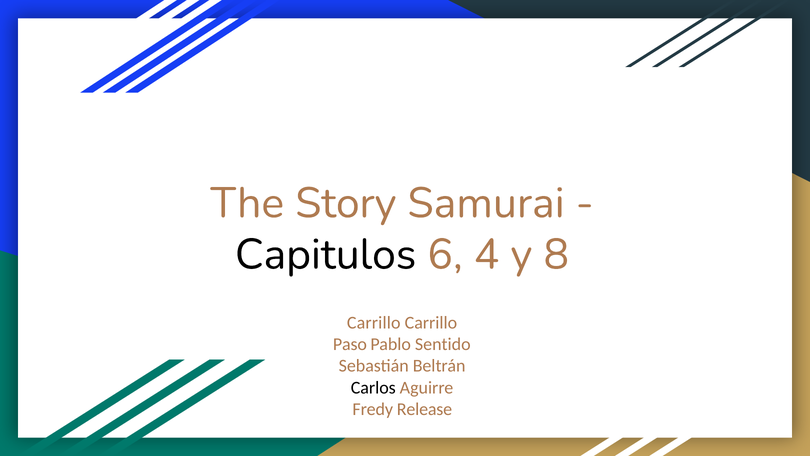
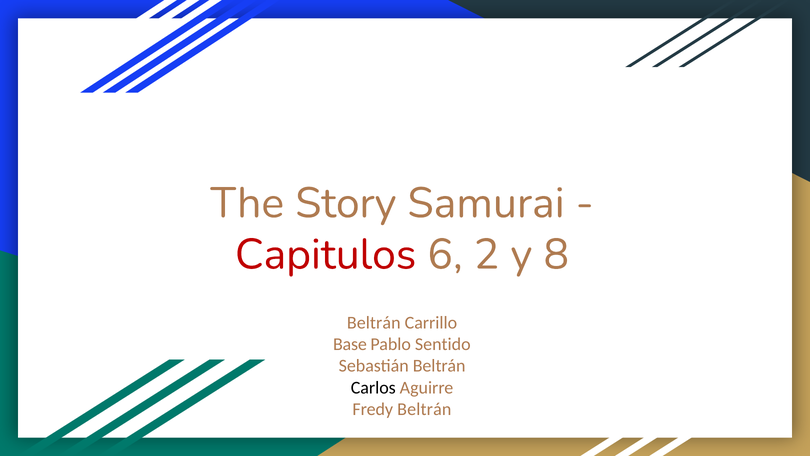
Capitulos colour: black -> red
4: 4 -> 2
Carrillo at (374, 322): Carrillo -> Beltrán
Paso: Paso -> Base
Fredy Release: Release -> Beltrán
